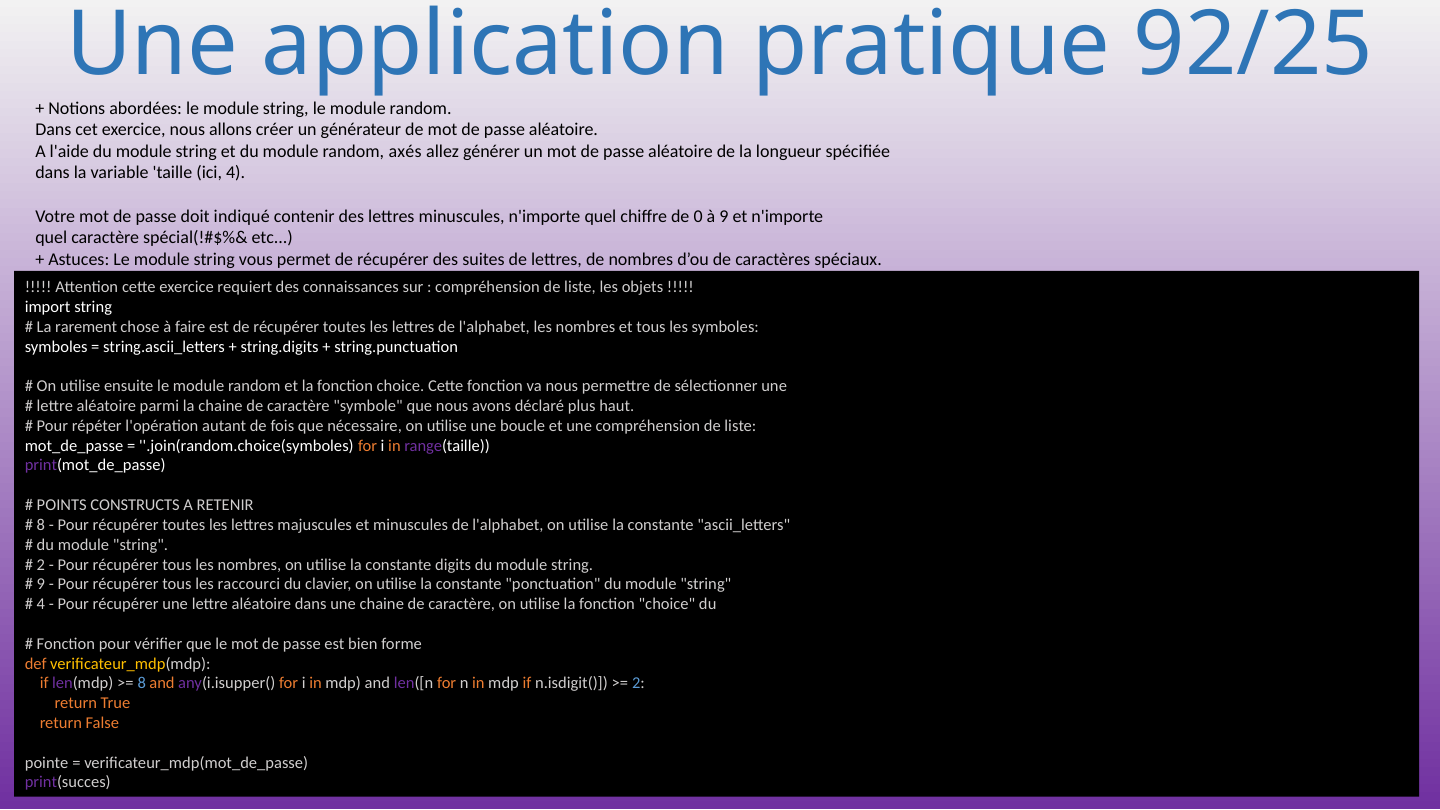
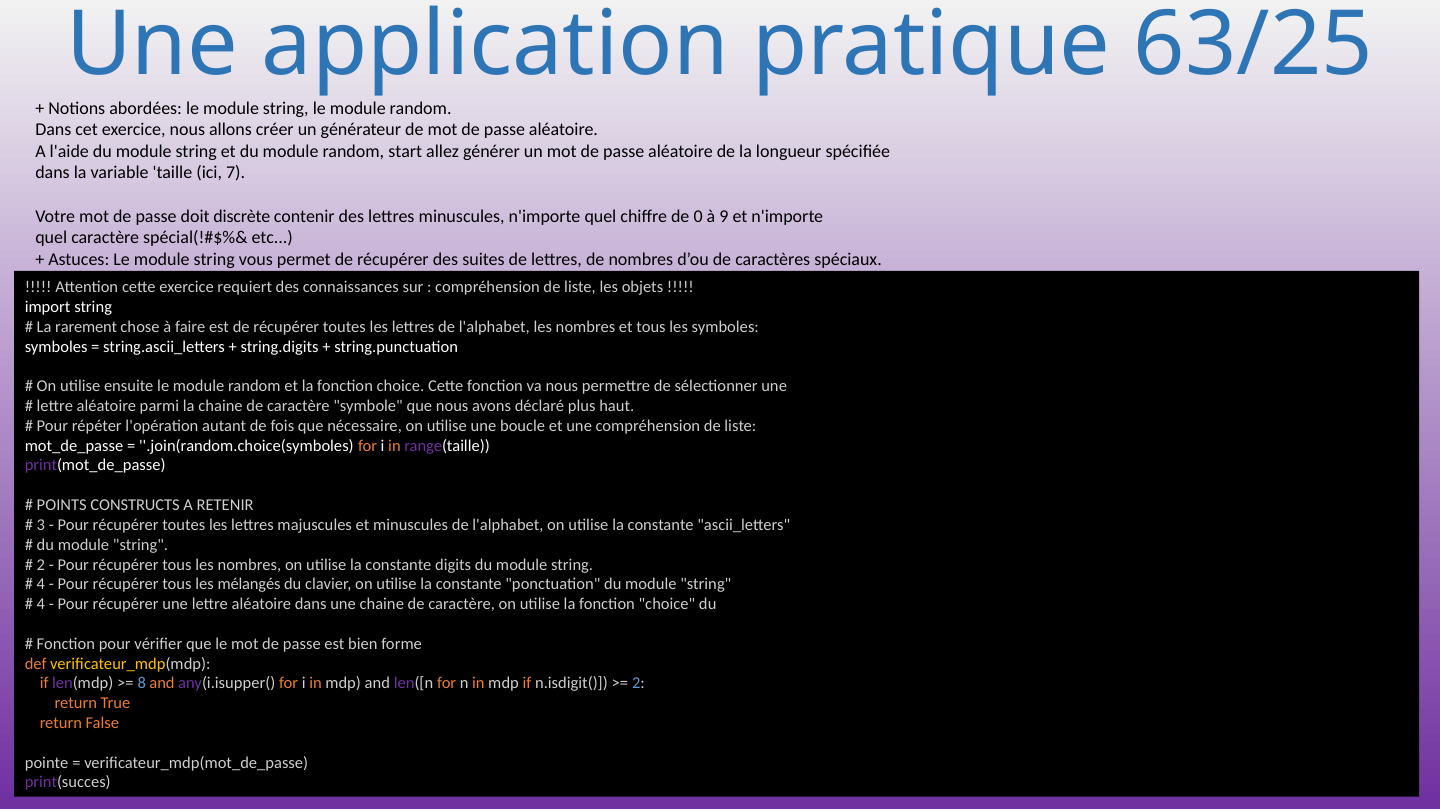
92/25: 92/25 -> 63/25
axés: axés -> start
ici 4: 4 -> 7
indiqué: indiqué -> discrète
8 at (41, 525): 8 -> 3
9 at (41, 584): 9 -> 4
raccourci: raccourci -> mélangés
